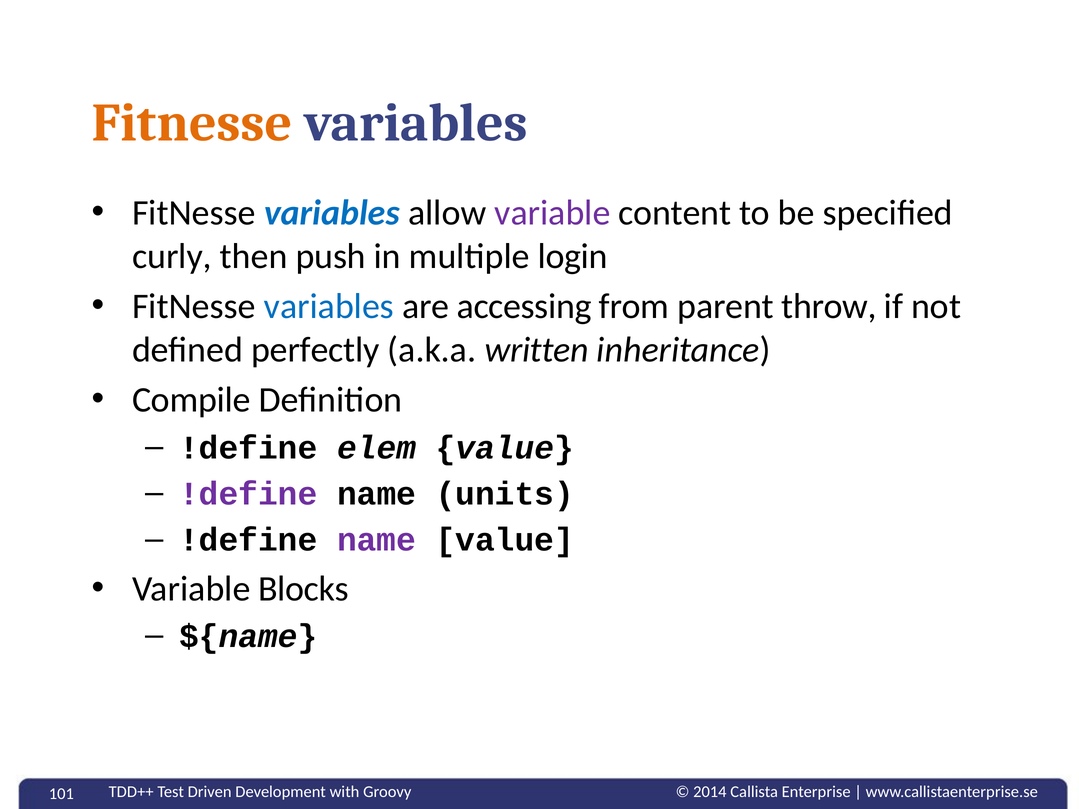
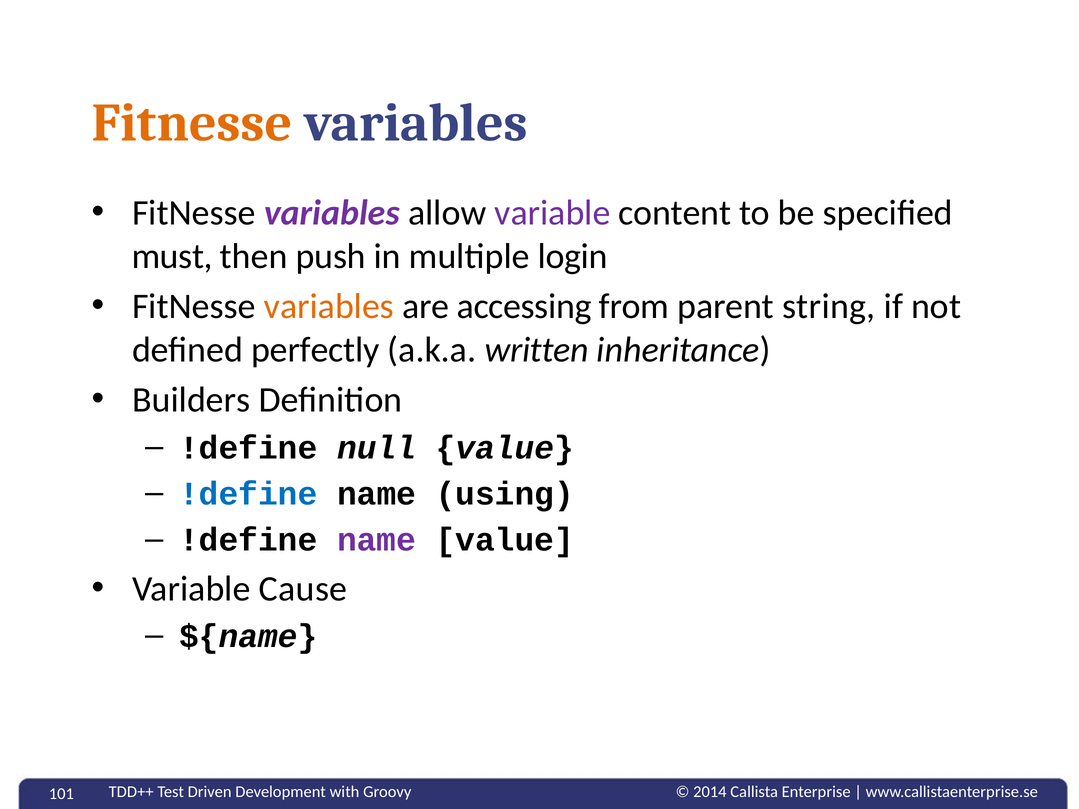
variables at (332, 213) colour: blue -> purple
curly: curly -> must
variables at (329, 307) colour: blue -> orange
throw: throw -> string
Compile: Compile -> Builders
elem: elem -> null
!define at (248, 494) colour: purple -> blue
units: units -> using
Blocks: Blocks -> Cause
